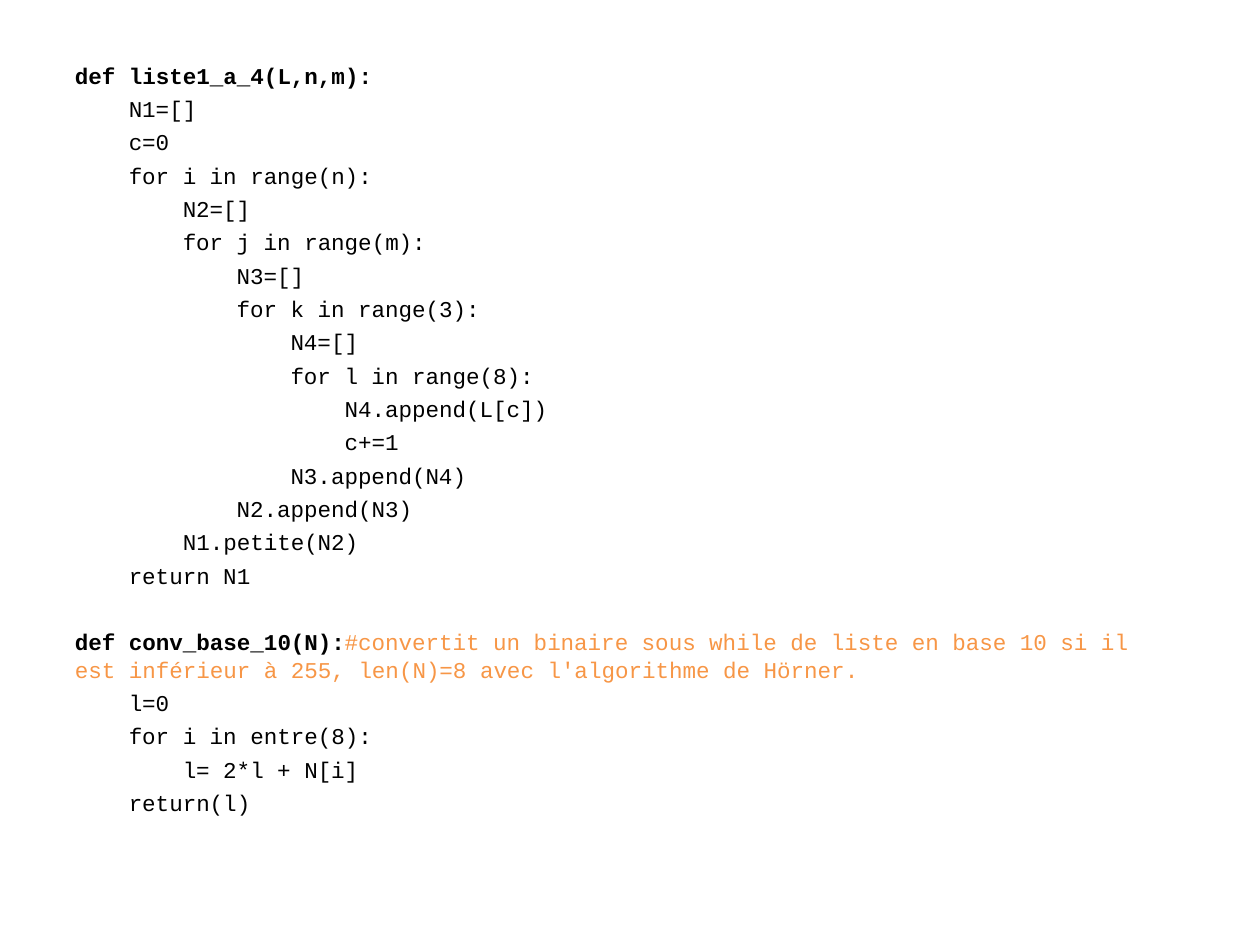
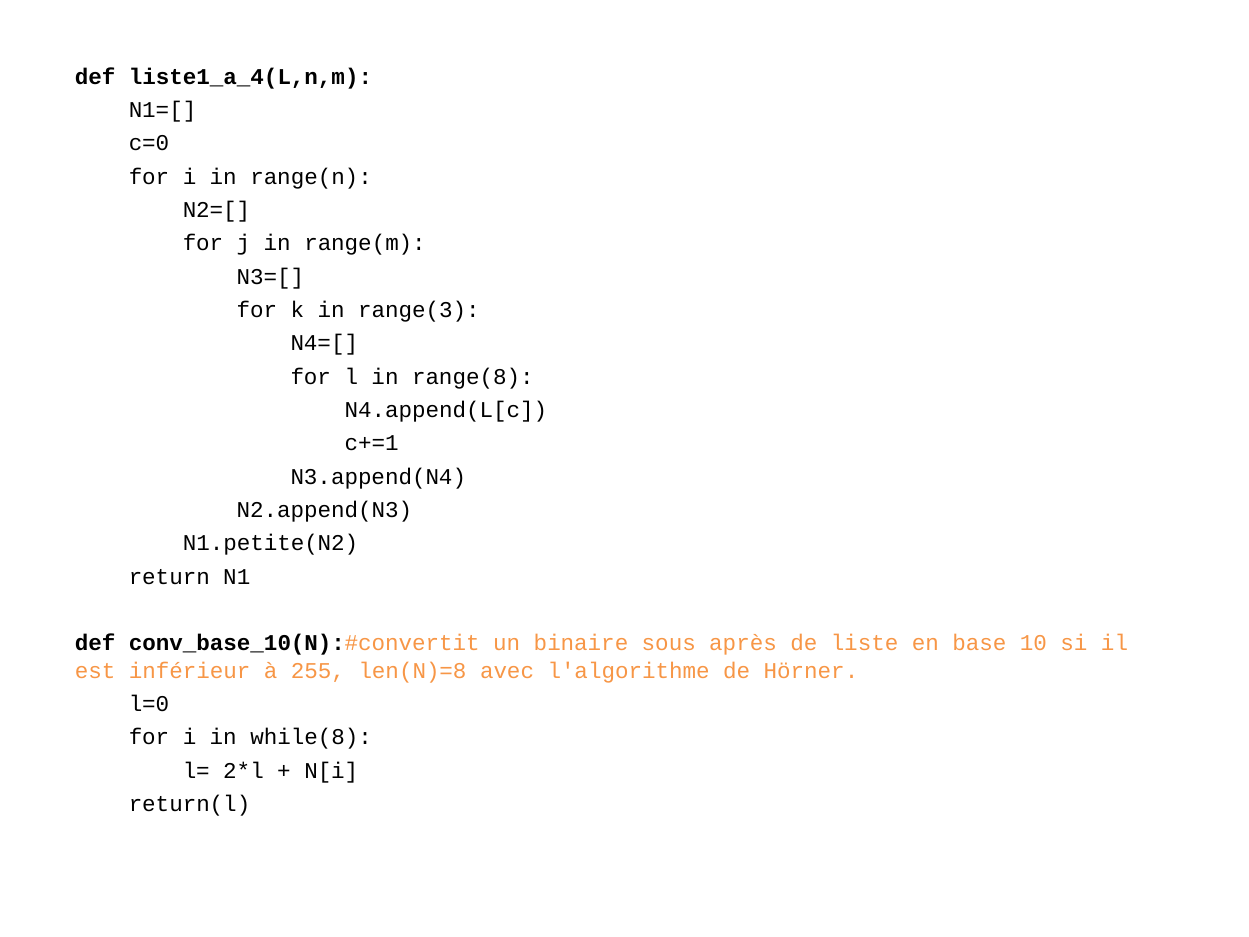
while: while -> après
entre(8: entre(8 -> while(8
